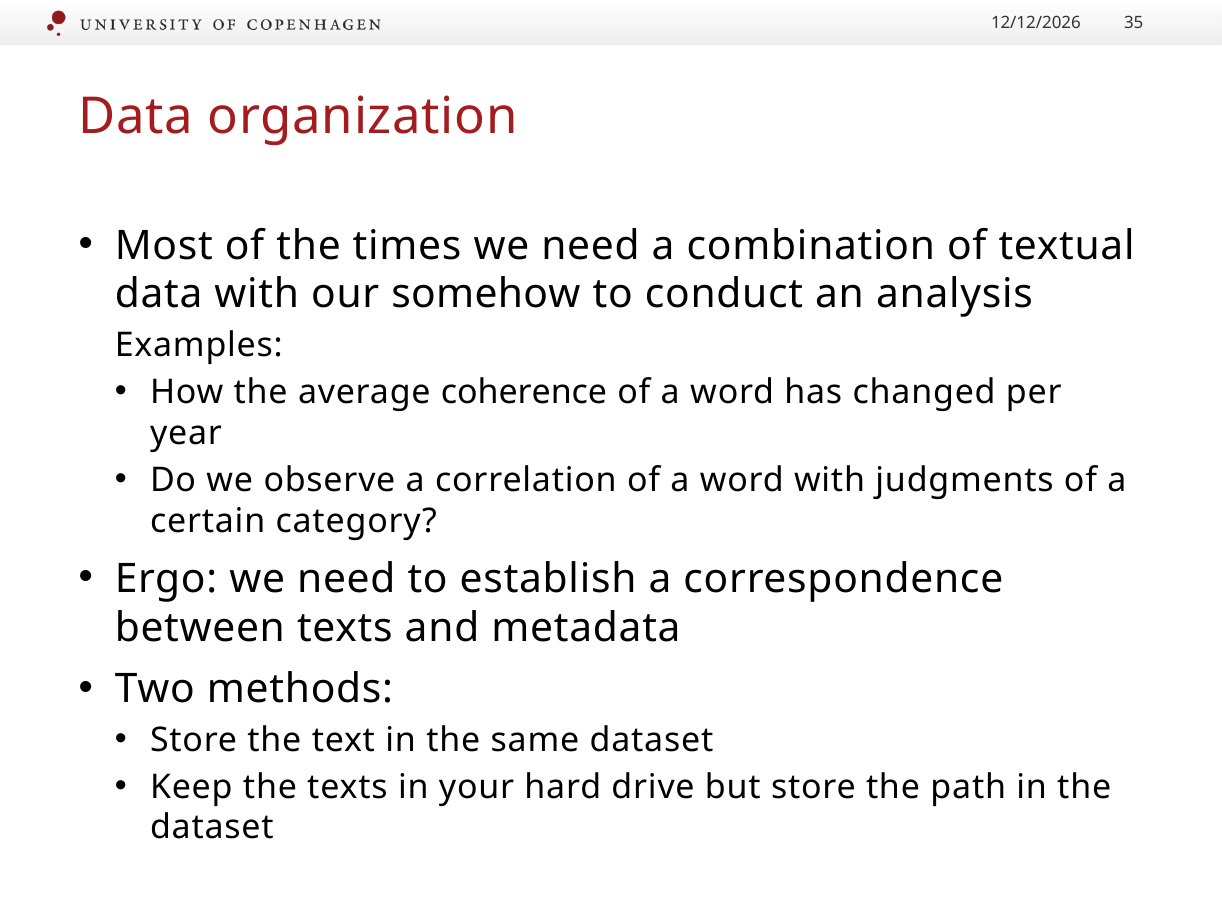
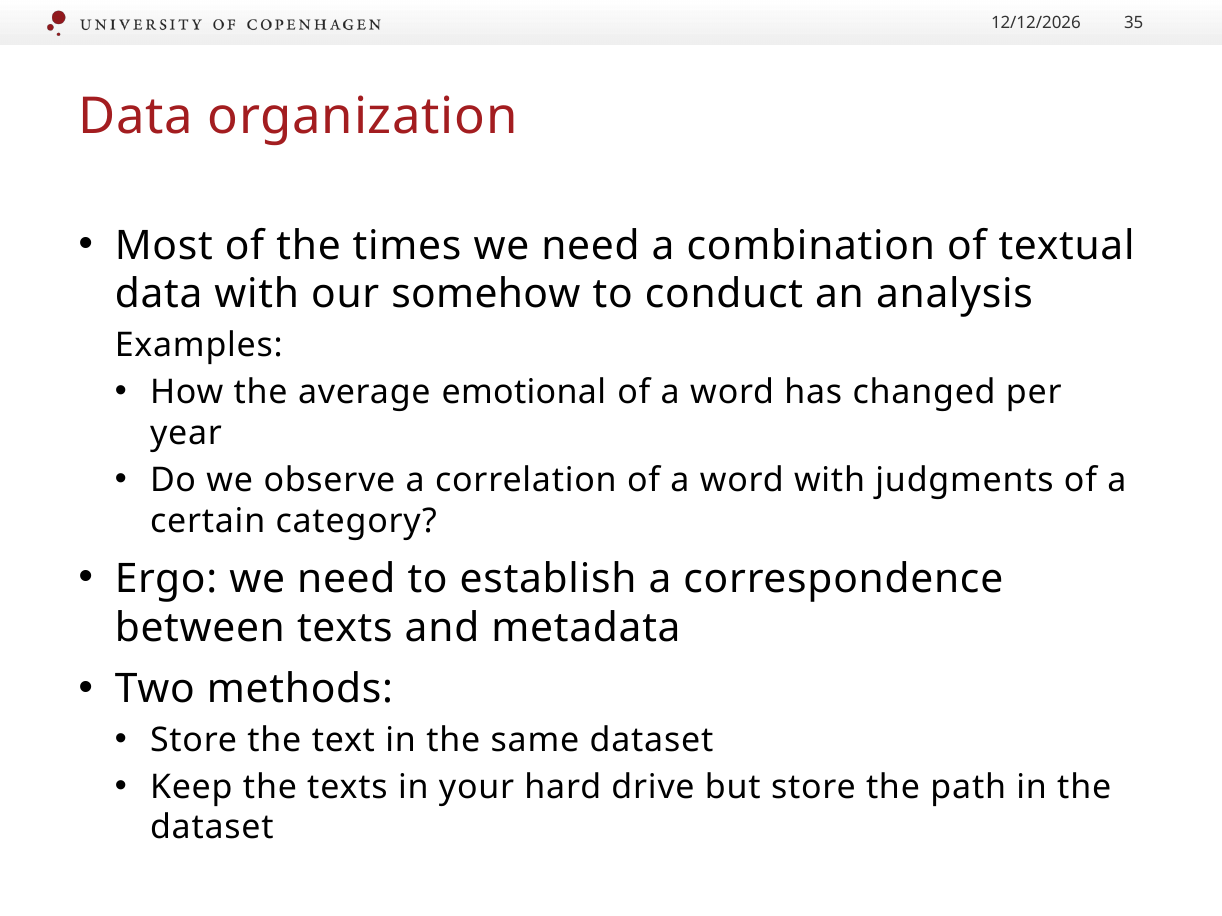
coherence: coherence -> emotional
